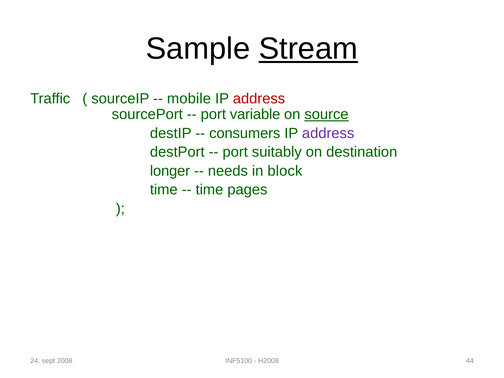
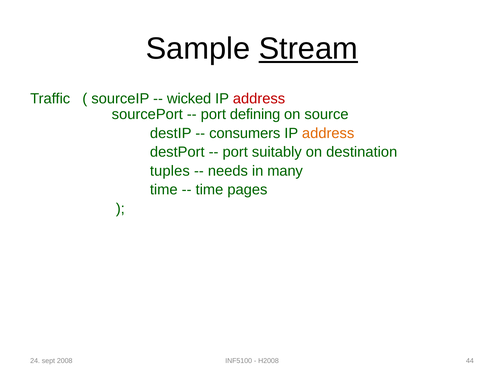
mobile: mobile -> wicked
variable: variable -> defining
source underline: present -> none
address at (328, 133) colour: purple -> orange
longer: longer -> tuples
block: block -> many
